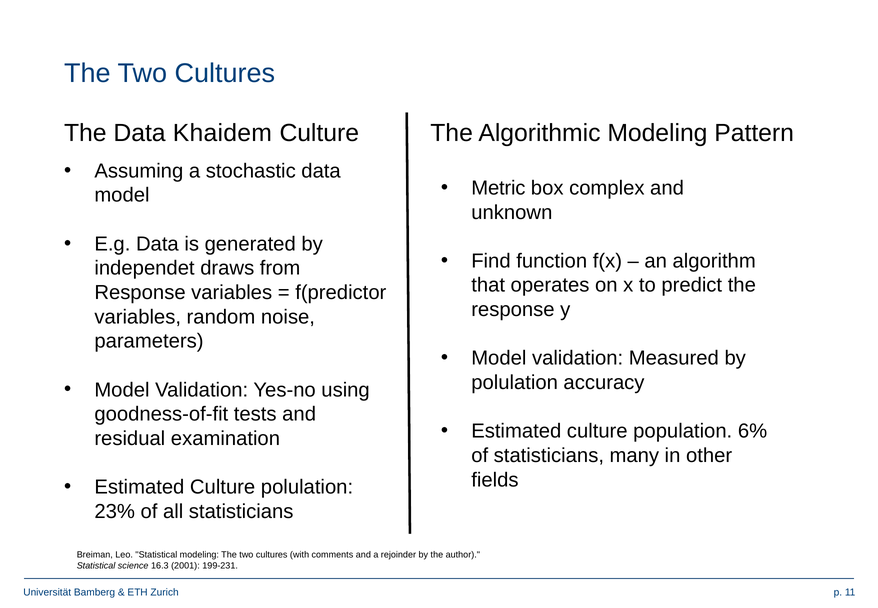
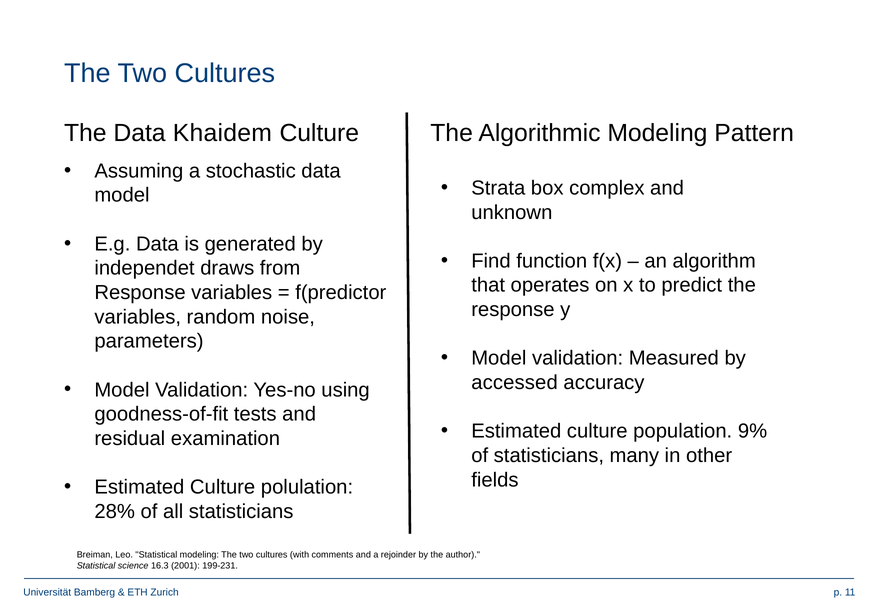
Metric: Metric -> Strata
polulation at (515, 382): polulation -> accessed
6%: 6% -> 9%
23%: 23% -> 28%
